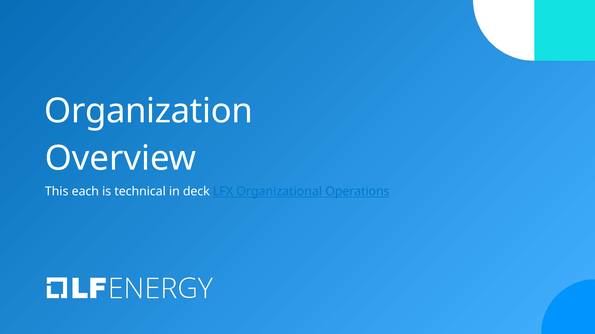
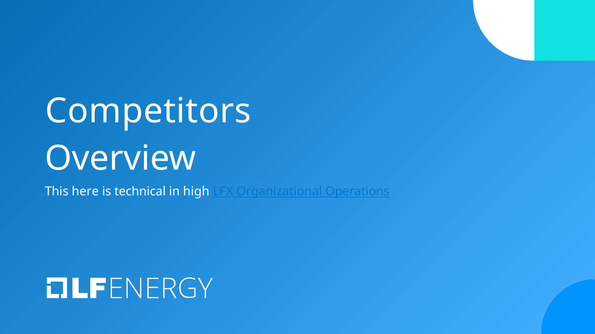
Organization: Organization -> Competitors
each: each -> here
deck: deck -> high
